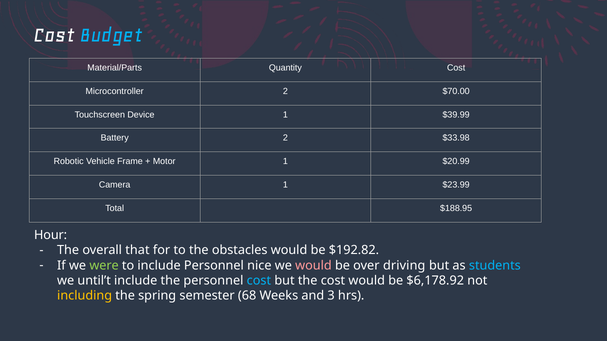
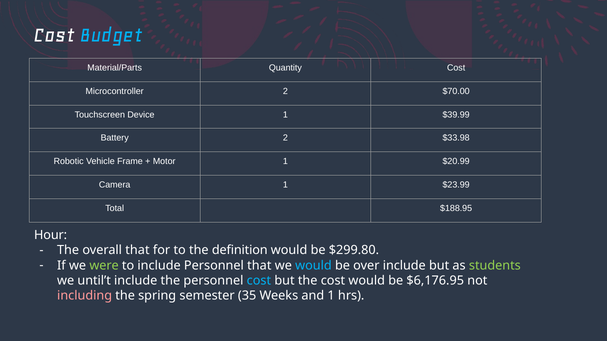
obstacles: obstacles -> definition
$192.82: $192.82 -> $299.80
Personnel nice: nice -> that
would at (313, 266) colour: pink -> light blue
over driving: driving -> include
students colour: light blue -> light green
$6,178.92: $6,178.92 -> $6,176.95
including colour: yellow -> pink
68: 68 -> 35
and 3: 3 -> 1
